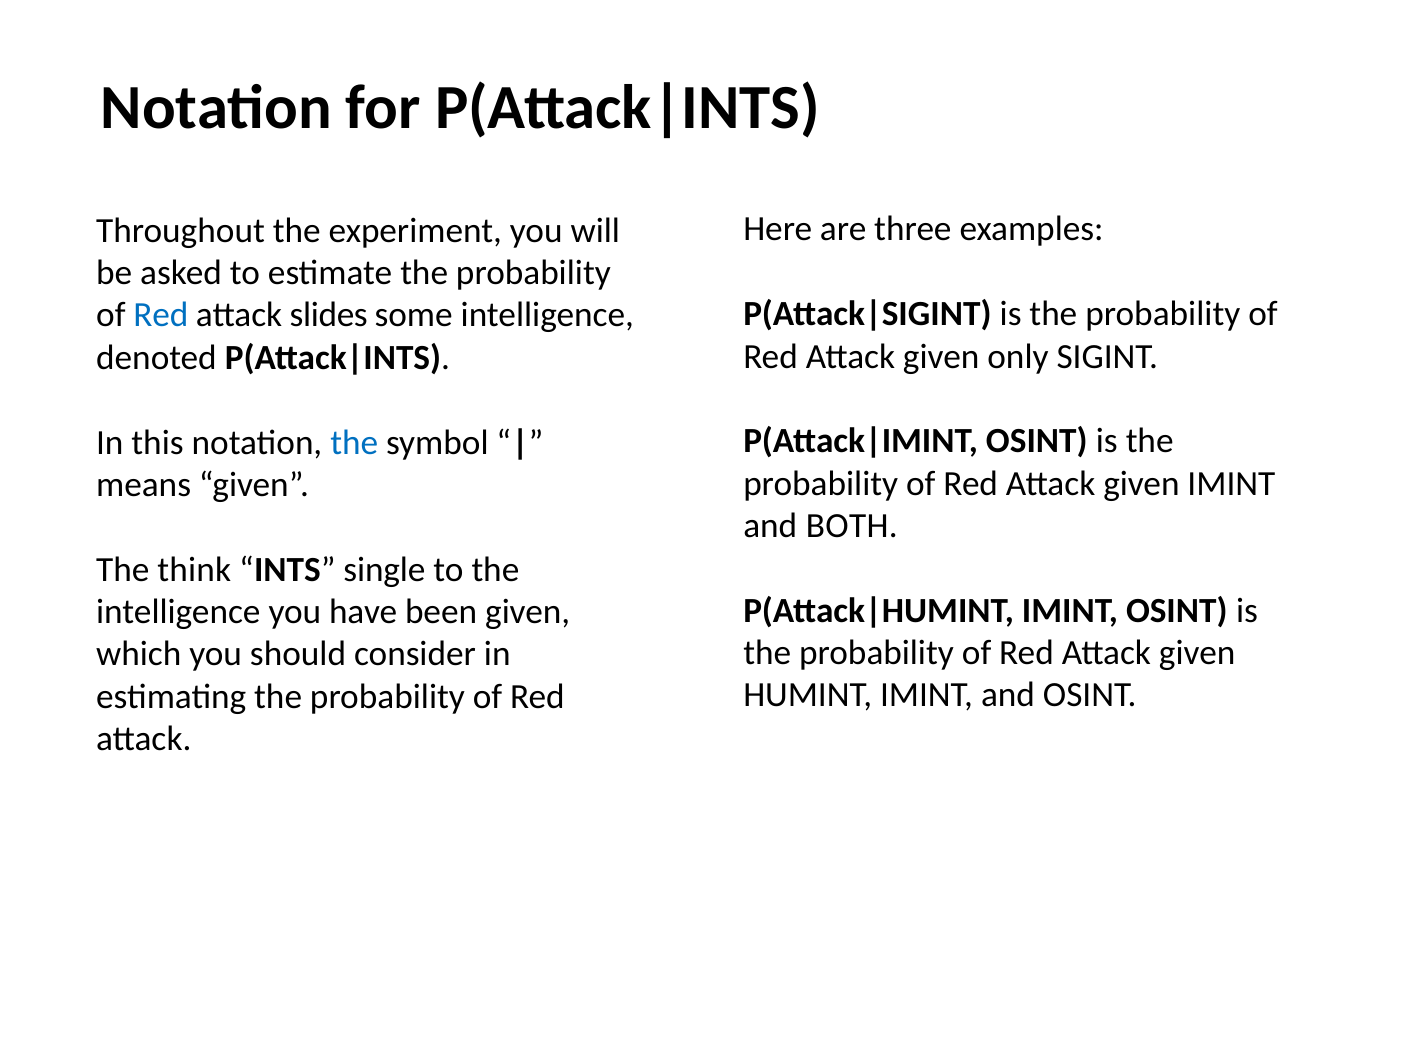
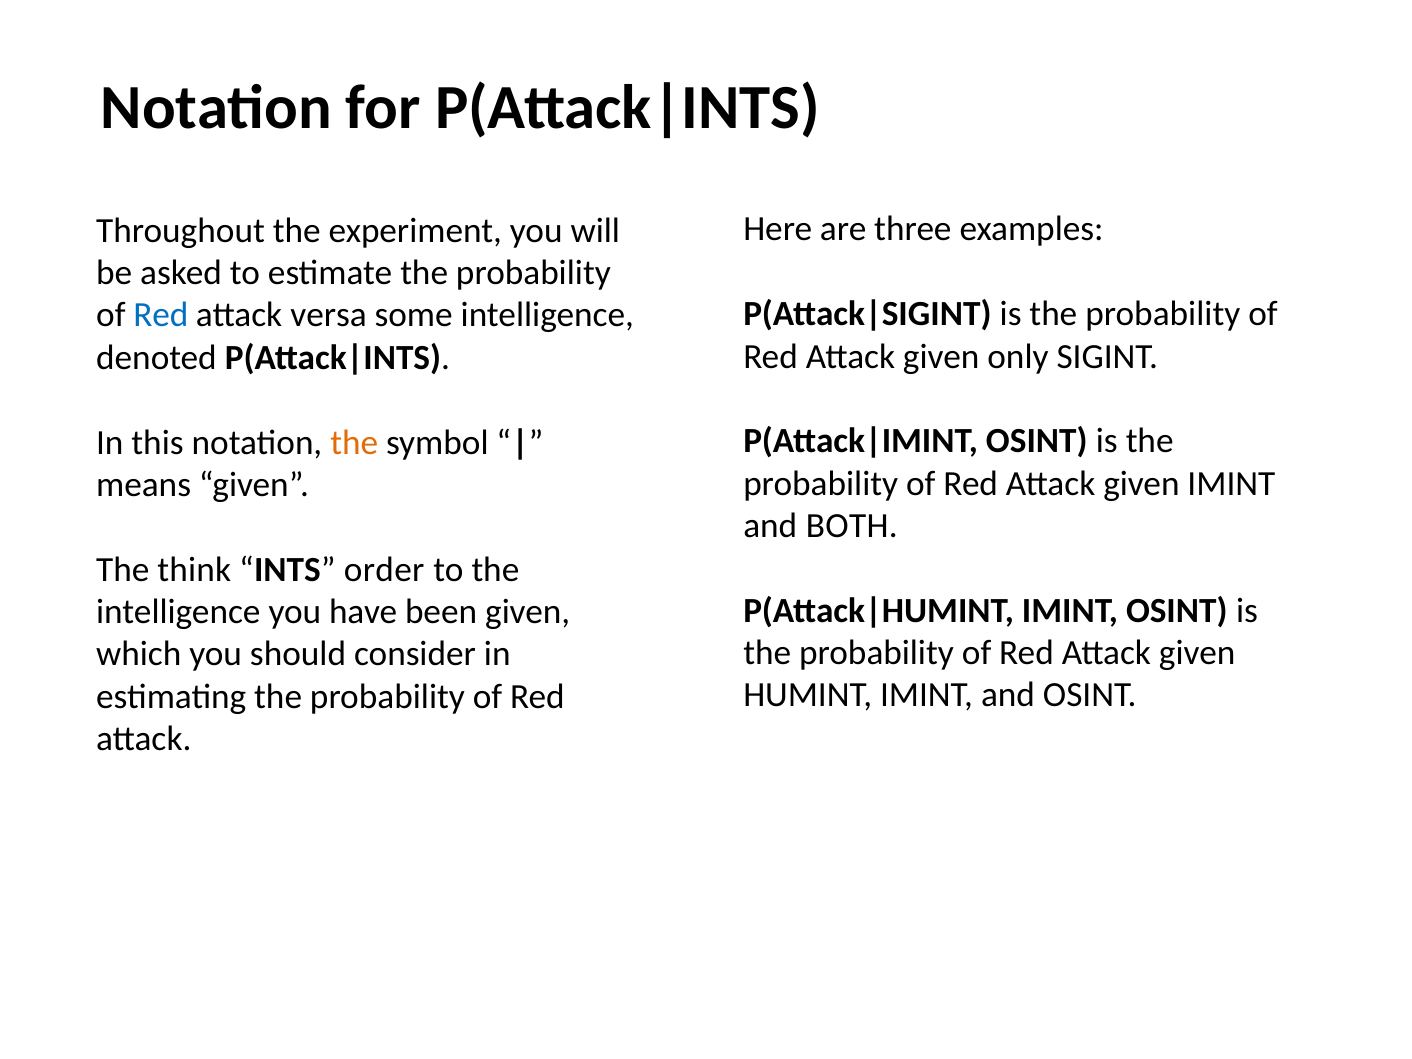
slides: slides -> versa
the at (354, 442) colour: blue -> orange
single: single -> order
